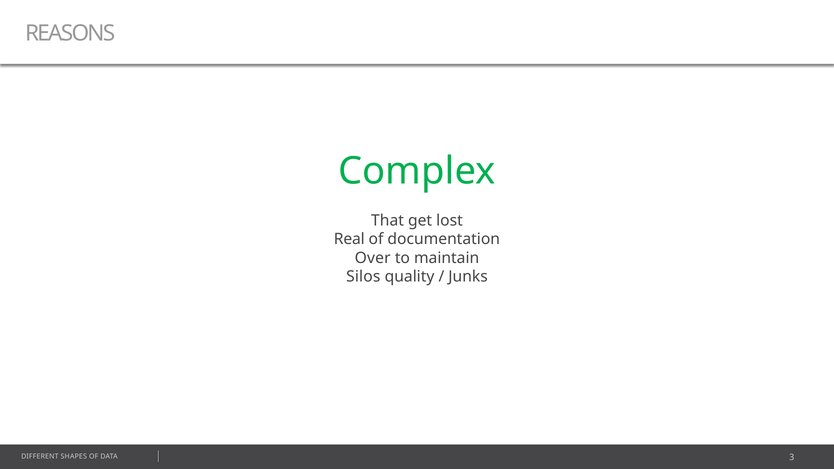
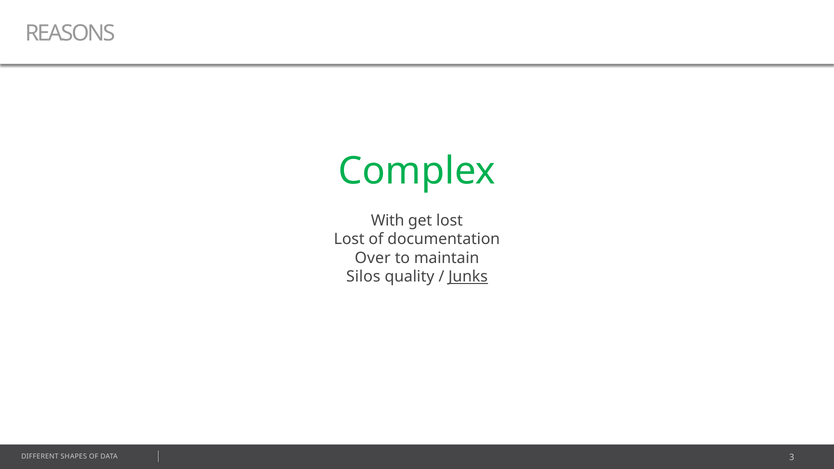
That: That -> With
Real at (349, 239): Real -> Lost
Junks underline: none -> present
